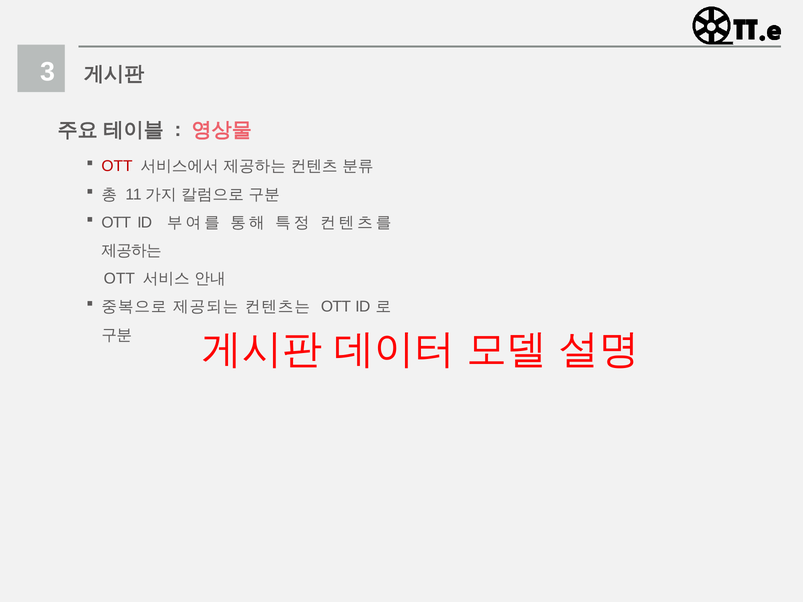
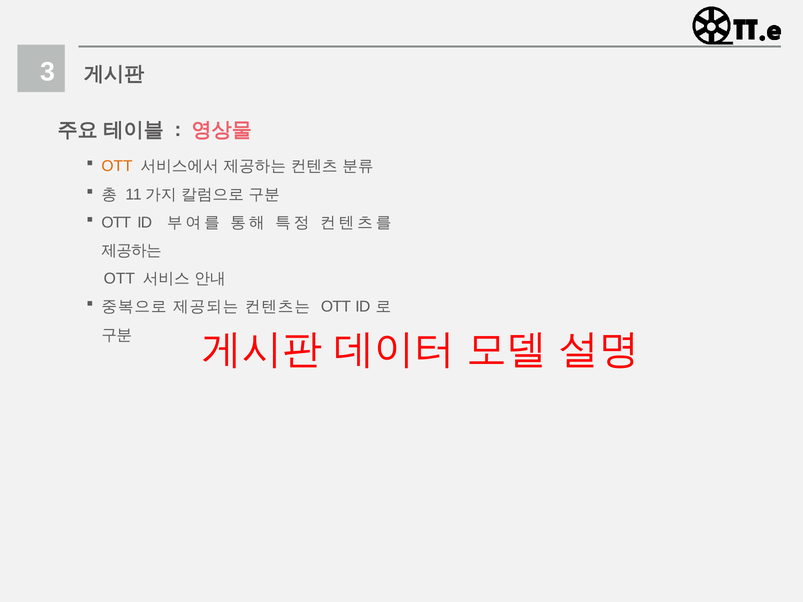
OTT at (117, 166) colour: red -> orange
